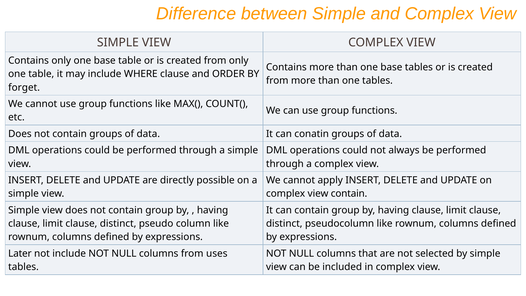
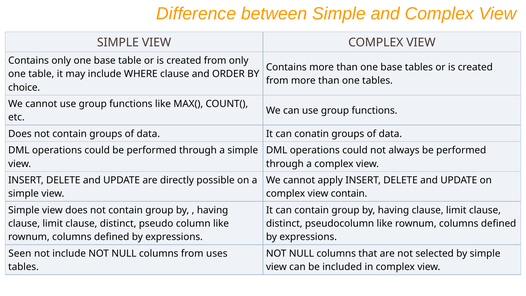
forget: forget -> choice
Later: Later -> Seen
